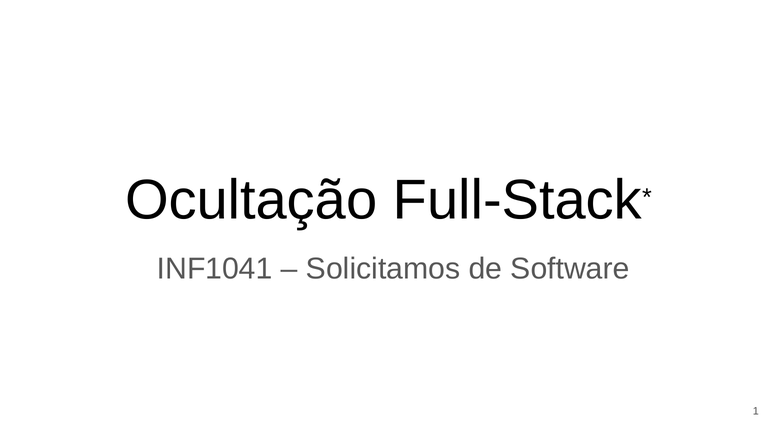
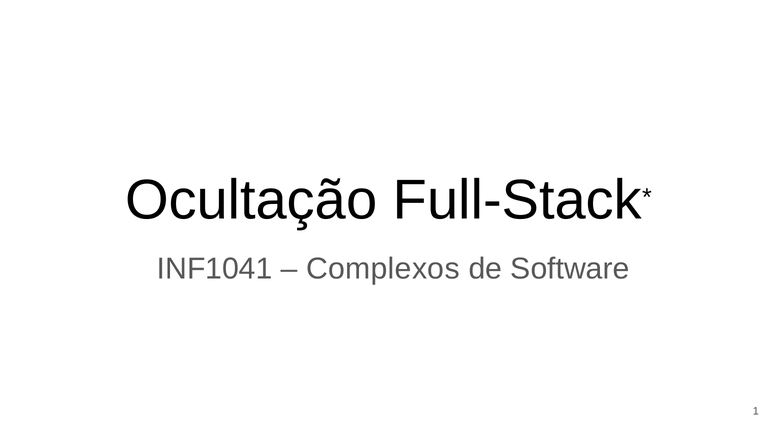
Solicitamos: Solicitamos -> Complexos
